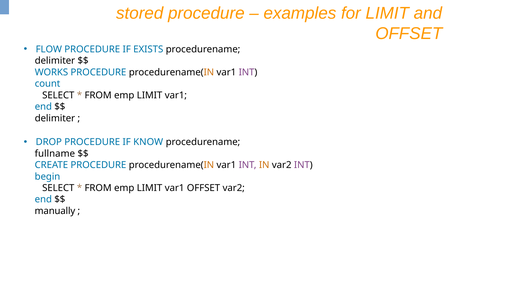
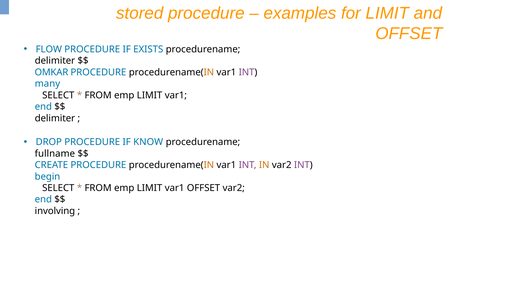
WORKS: WORKS -> OMKAR
count: count -> many
manually: manually -> involving
